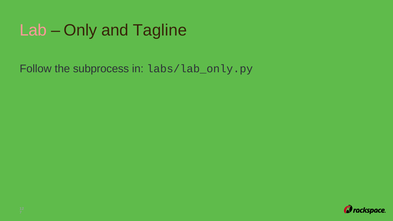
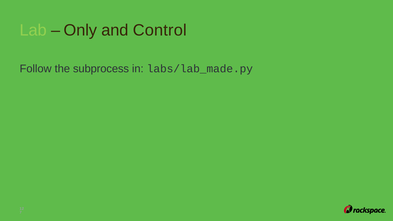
Lab colour: pink -> light green
Tagline: Tagline -> Control
labs/lab_only.py: labs/lab_only.py -> labs/lab_made.py
